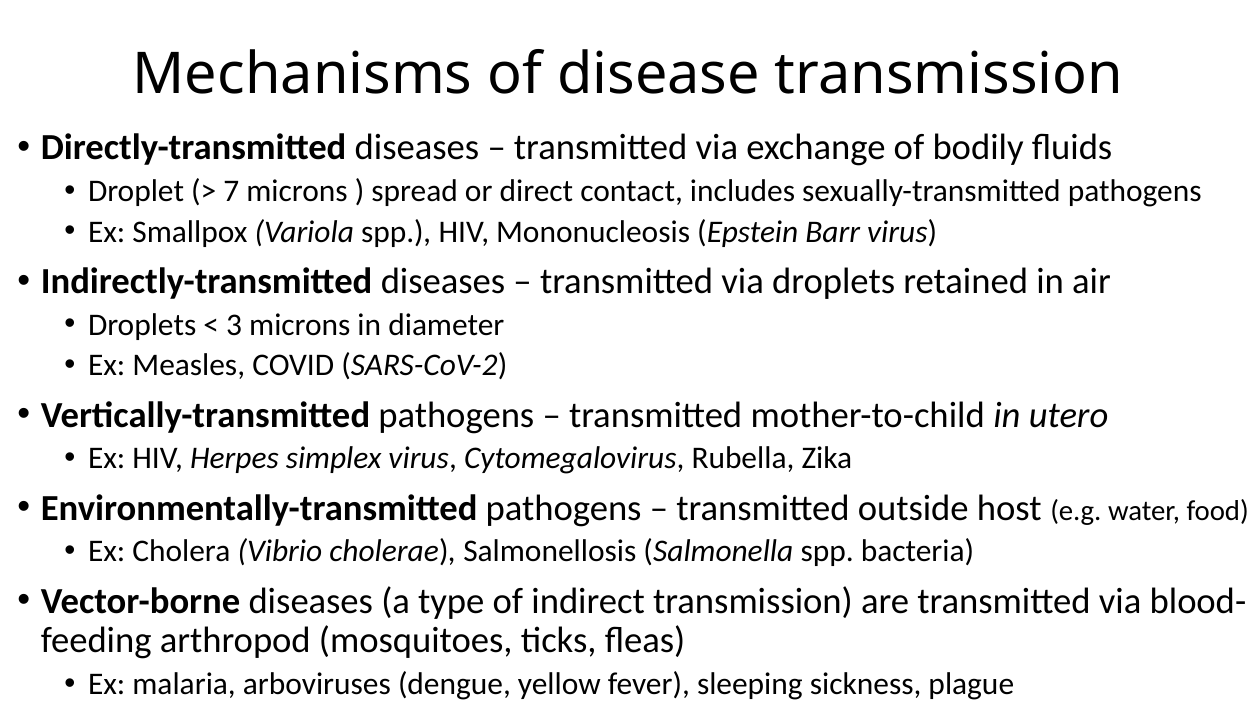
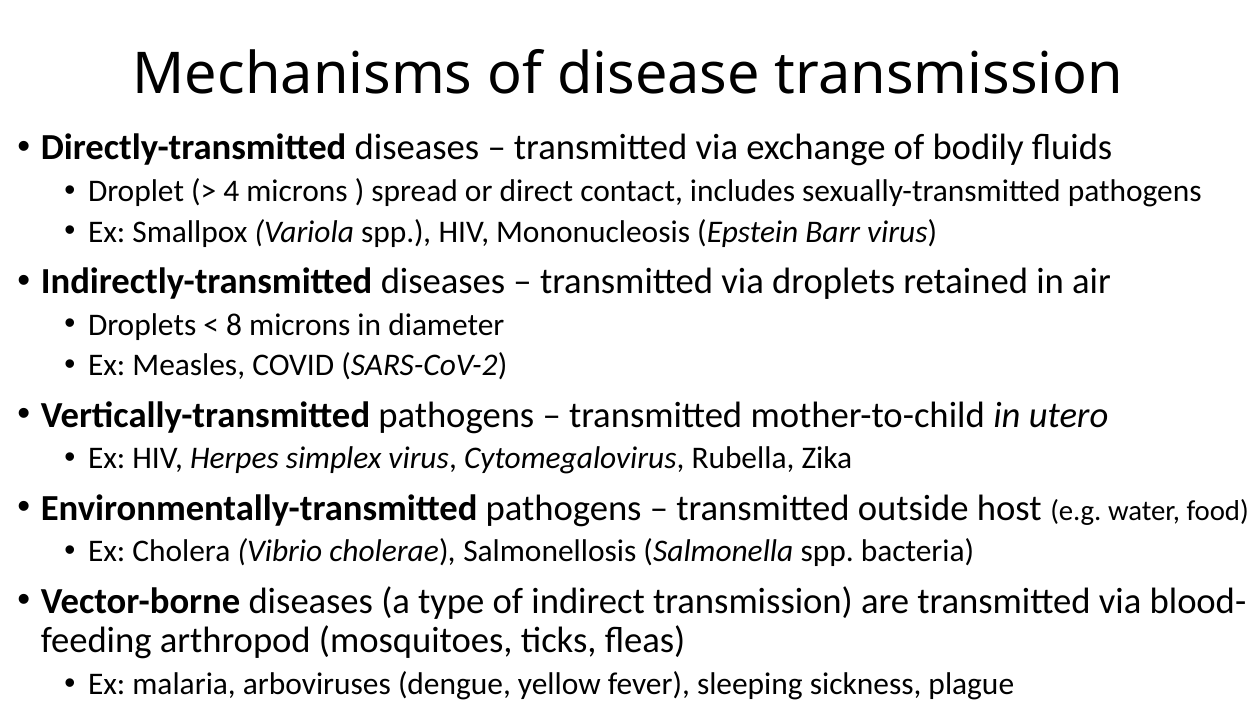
7: 7 -> 4
3: 3 -> 8
